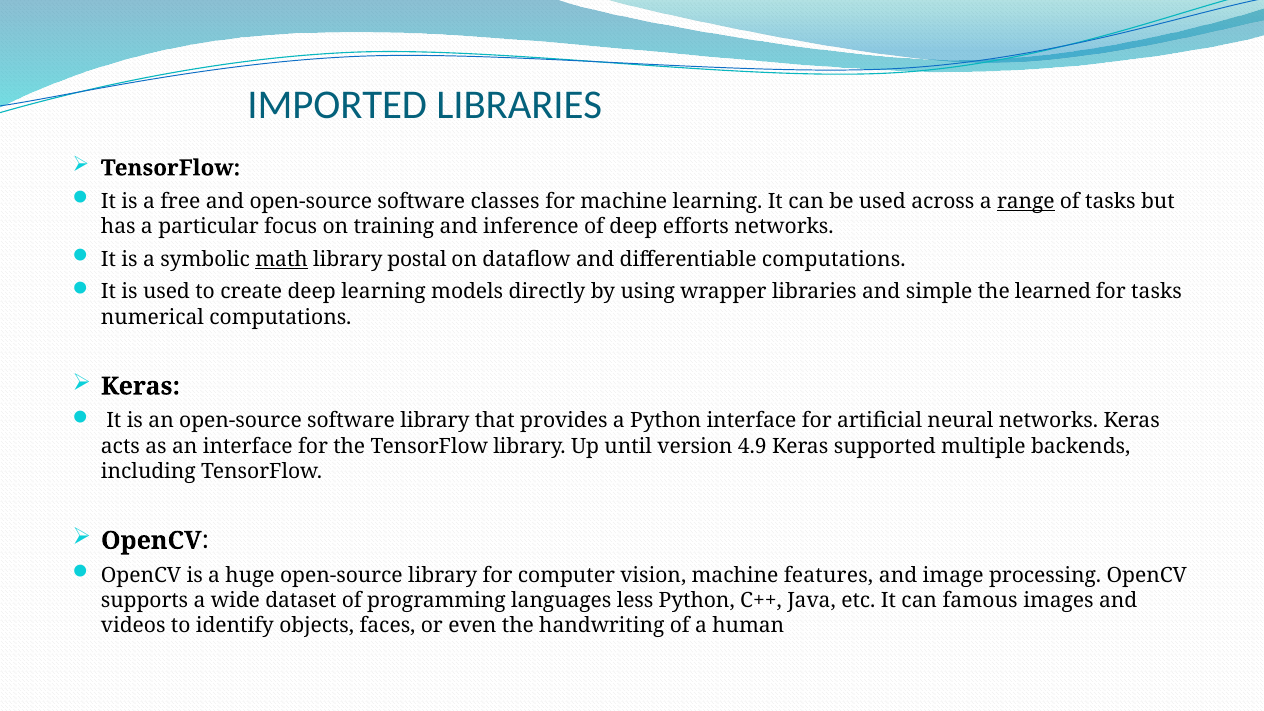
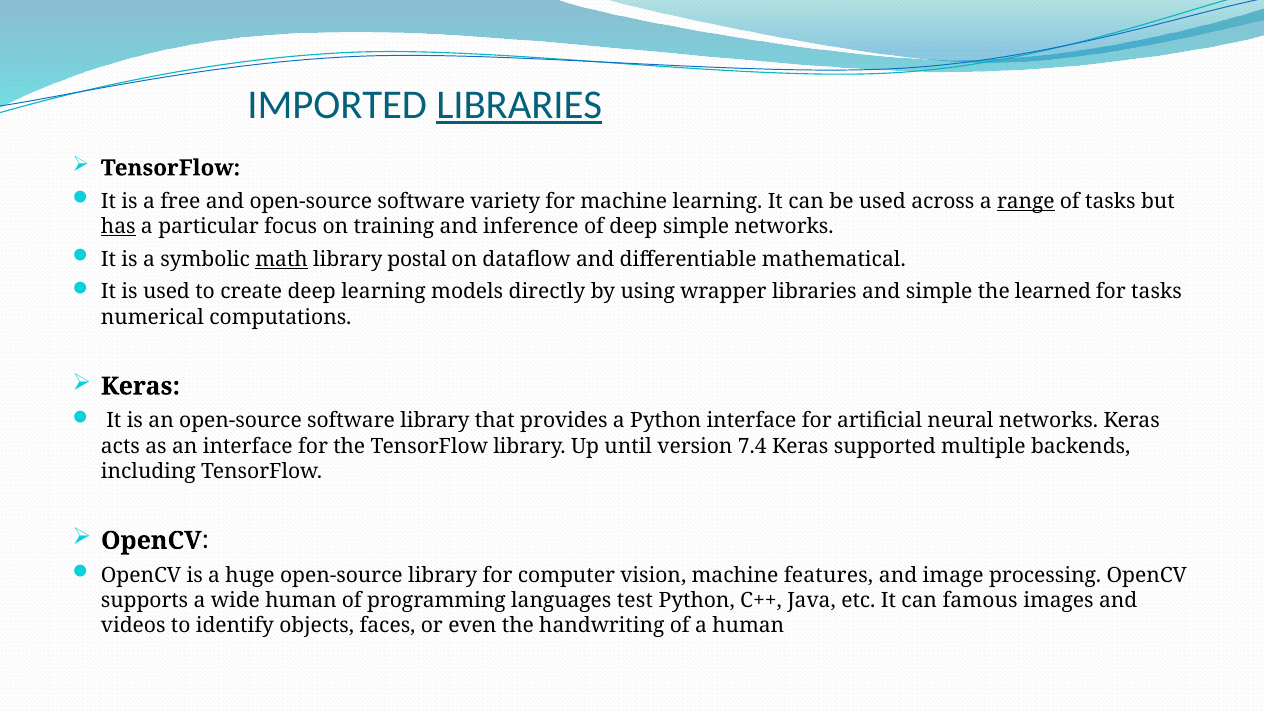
LIBRARIES at (519, 105) underline: none -> present
classes: classes -> variety
has underline: none -> present
deep efforts: efforts -> simple
differentiable computations: computations -> mathematical
4.9: 4.9 -> 7.4
wide dataset: dataset -> human
less: less -> test
